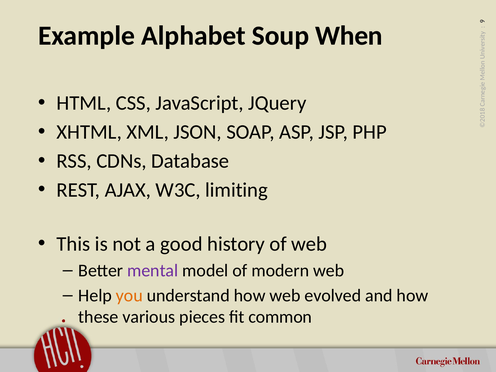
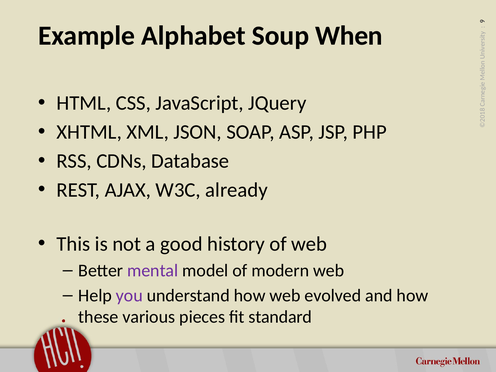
limiting: limiting -> already
you colour: orange -> purple
common: common -> standard
